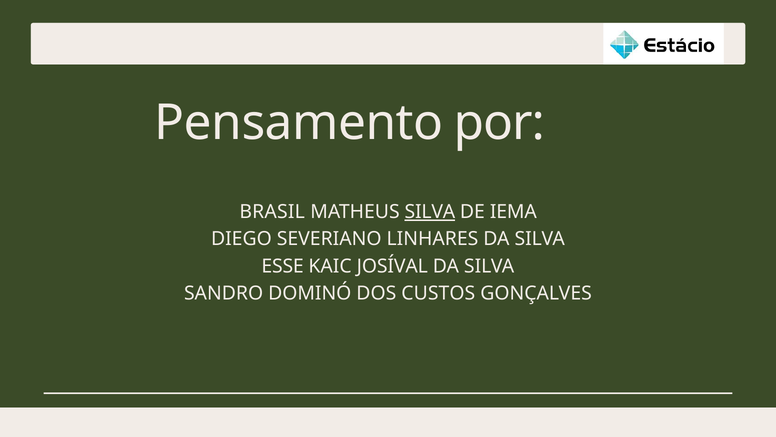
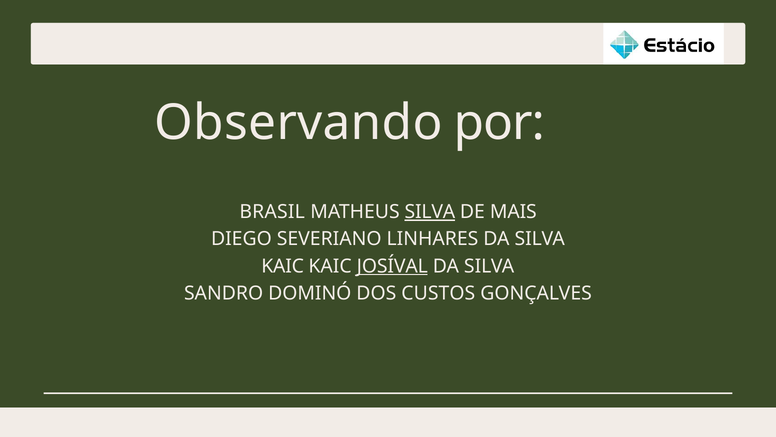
Pensamento: Pensamento -> Observando
IEMA: IEMA -> MAIS
ESSE at (283, 266): ESSE -> KAIC
JOSÍVAL underline: none -> present
